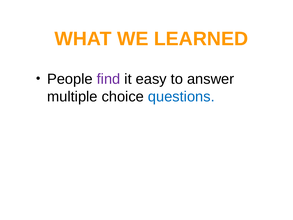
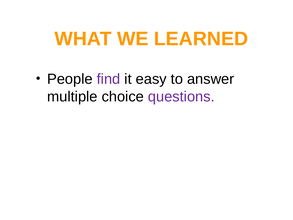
questions colour: blue -> purple
